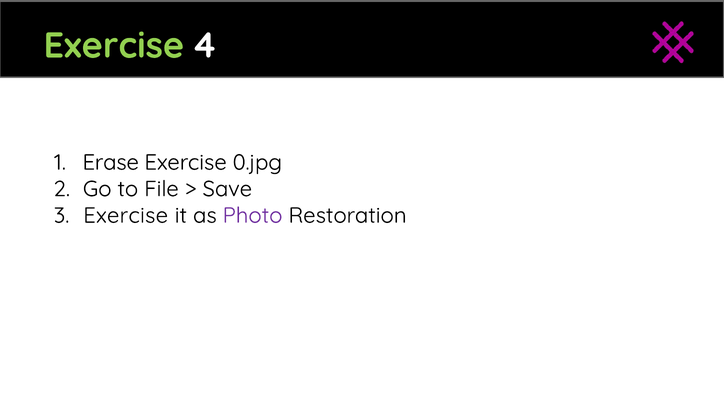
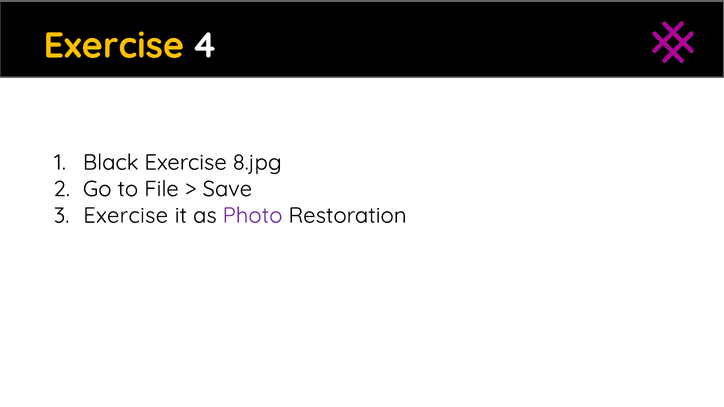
Exercise at (114, 46) colour: light green -> yellow
Erase: Erase -> Black
0.jpg: 0.jpg -> 8.jpg
